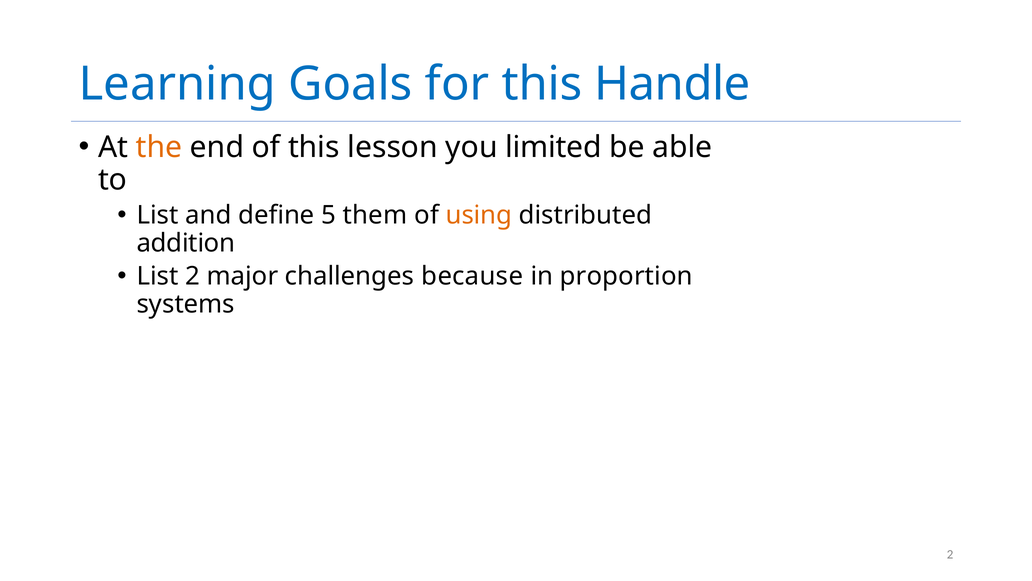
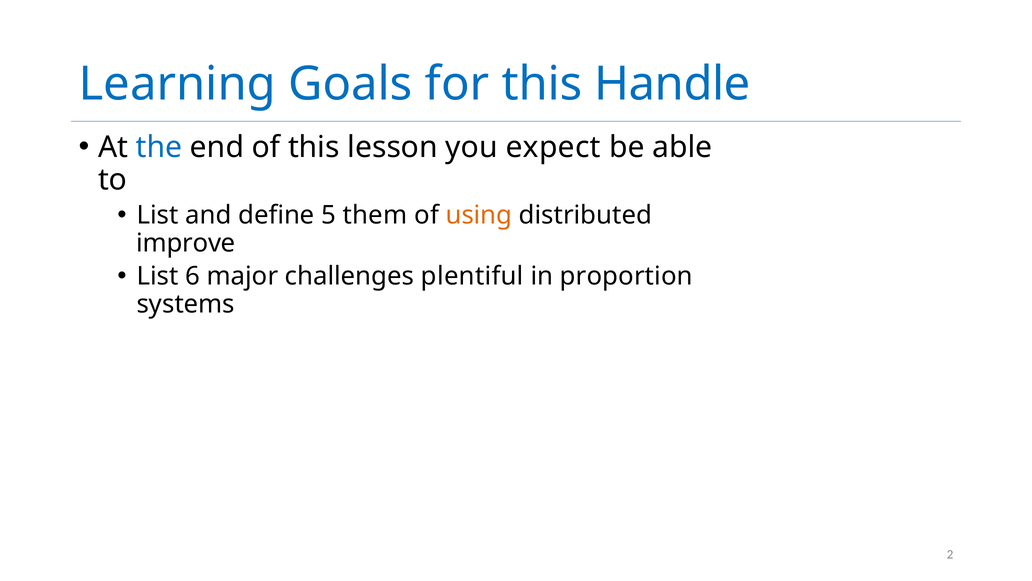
the colour: orange -> blue
limited: limited -> expect
addition: addition -> improve
List 2: 2 -> 6
because: because -> plentiful
